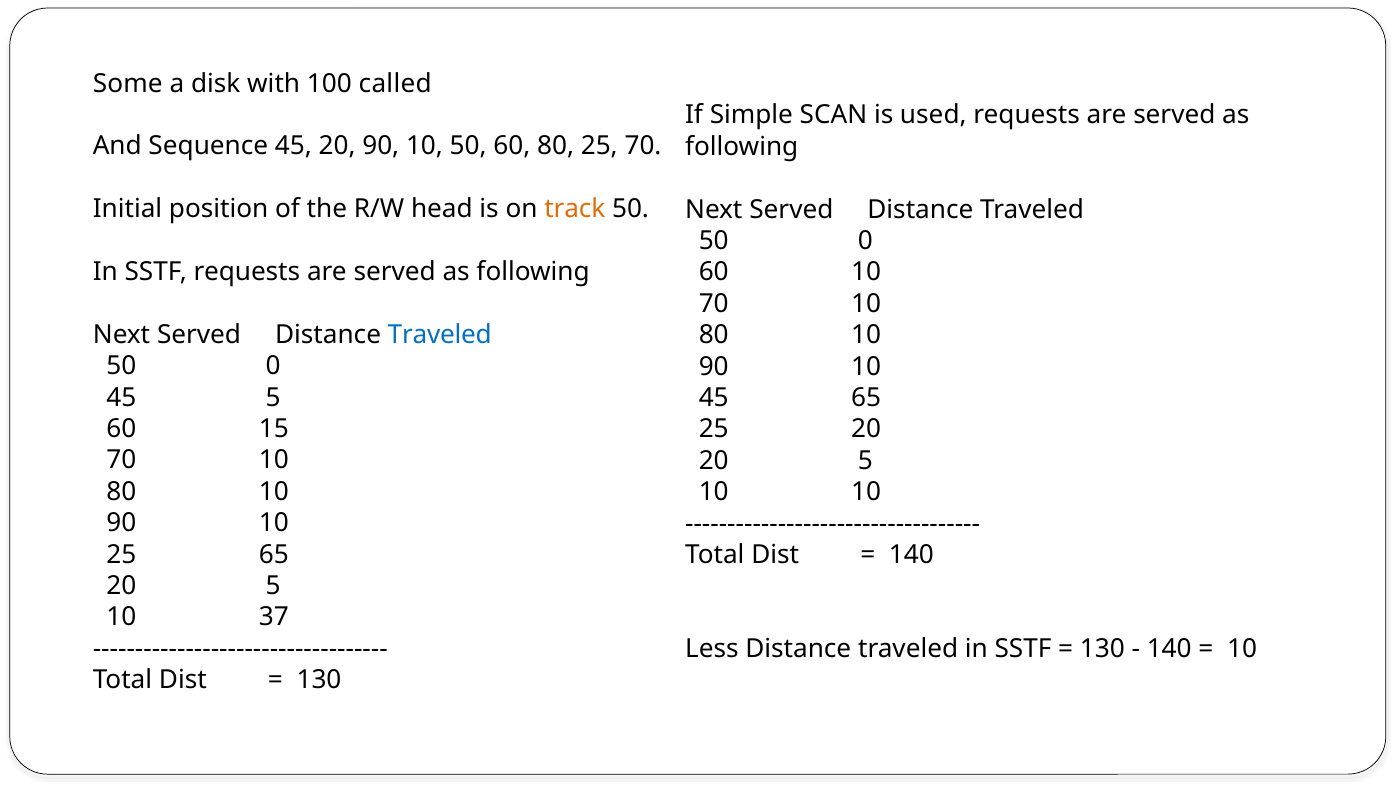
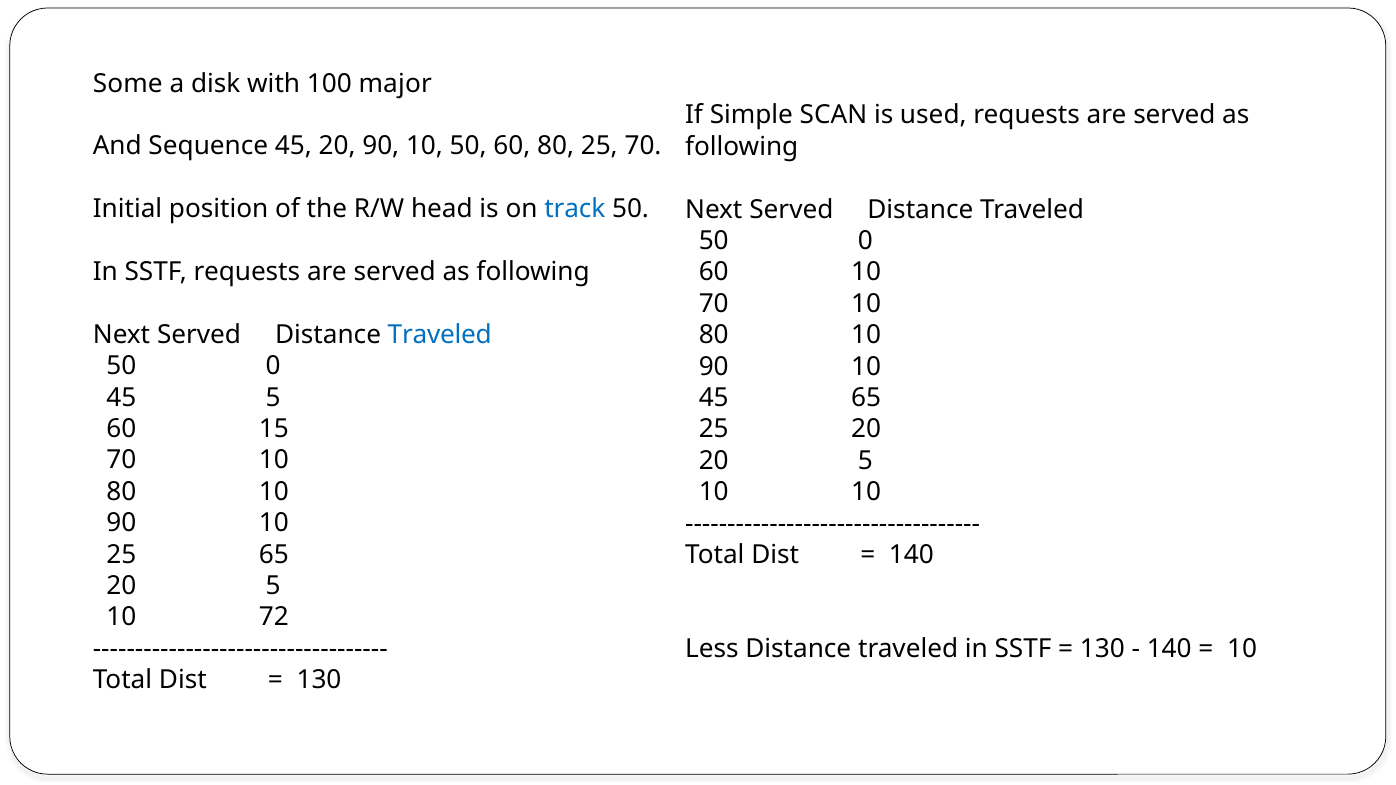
called: called -> major
track colour: orange -> blue
37: 37 -> 72
